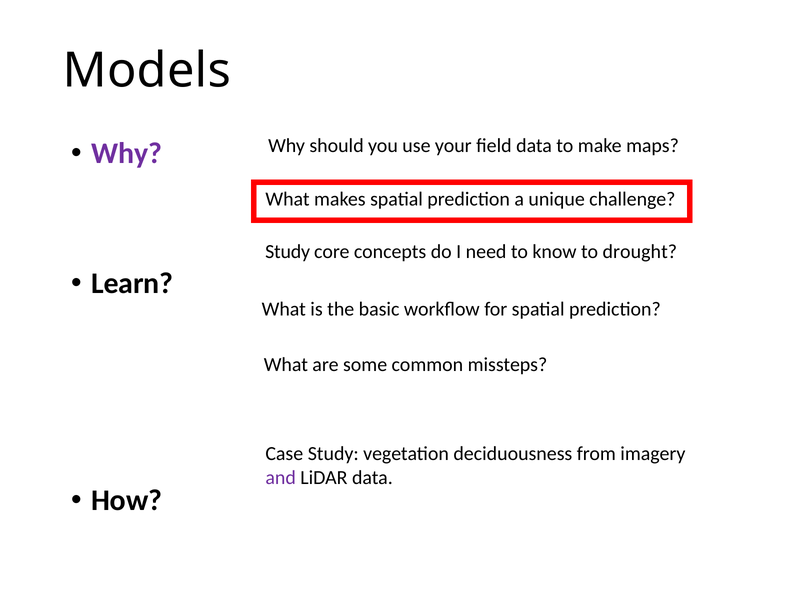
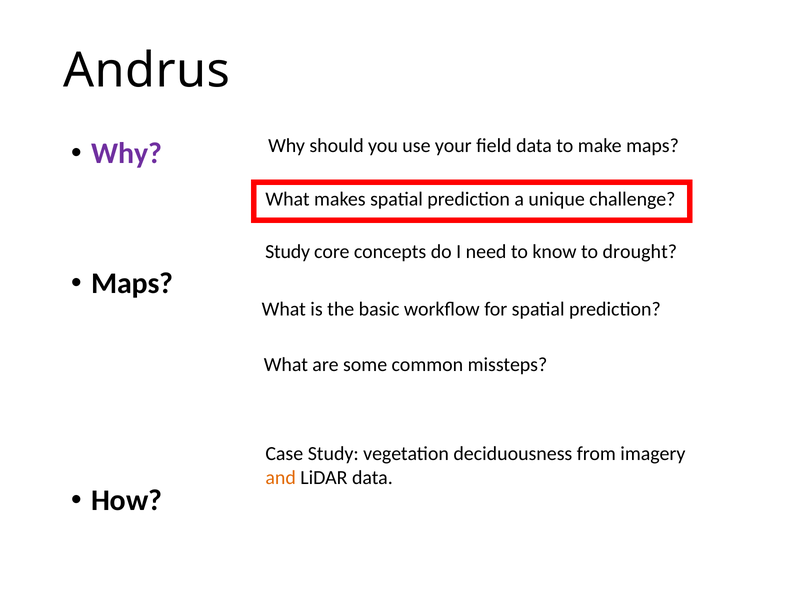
Models: Models -> Andrus
Learn at (132, 283): Learn -> Maps
and colour: purple -> orange
